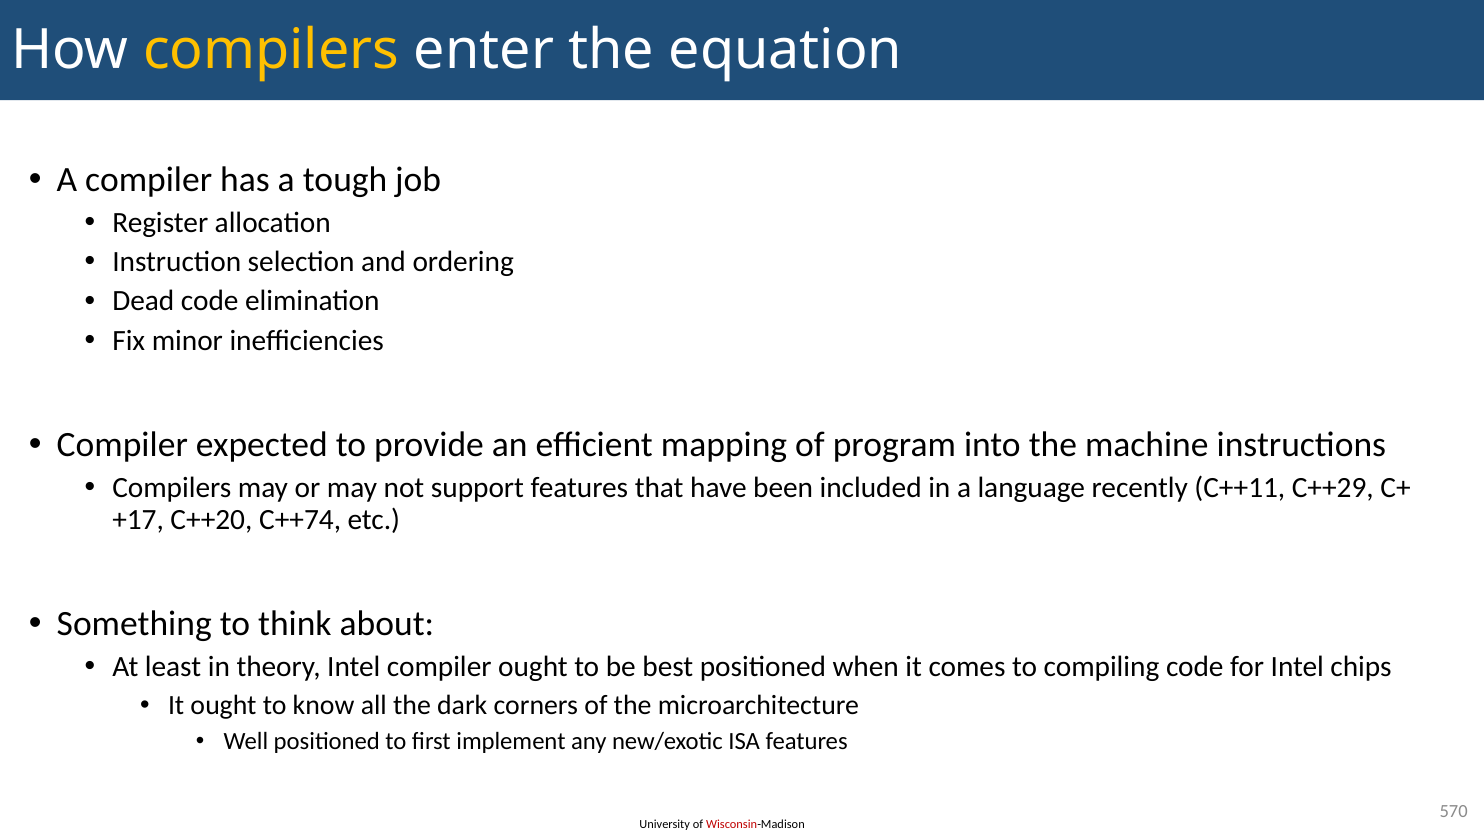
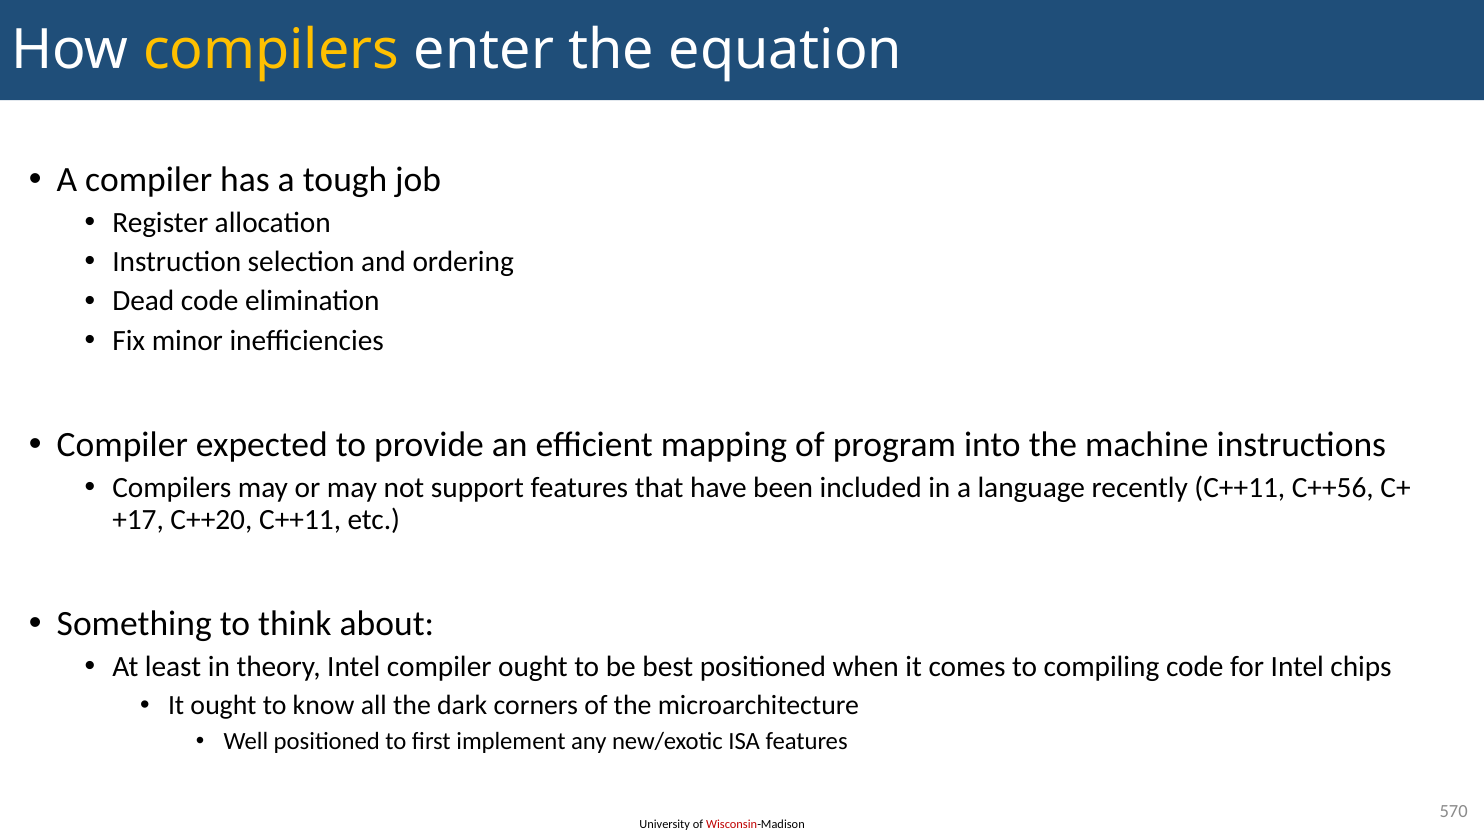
C++29: C++29 -> C++56
C++20 C++74: C++74 -> C++11
